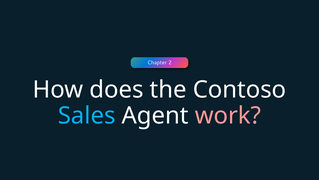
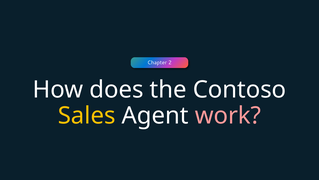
Sales colour: light blue -> yellow
